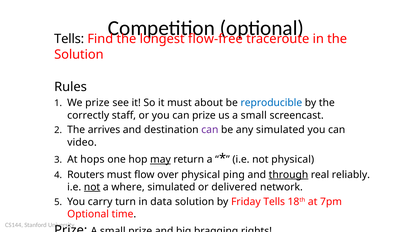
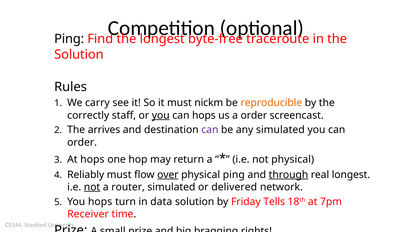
Tells at (69, 39): Tells -> Ping
flow-free: flow-free -> byte-free
We prize: prize -> carry
about: about -> nickm
reproducible colour: blue -> orange
you at (161, 115) underline: none -> present
can prize: prize -> hops
us a small: small -> order
video at (82, 142): video -> order
may underline: present -> none
Routers: Routers -> Reliably
over underline: none -> present
real reliably: reliably -> longest
where: where -> router
You carry: carry -> hops
Optional at (88, 214): Optional -> Receiver
